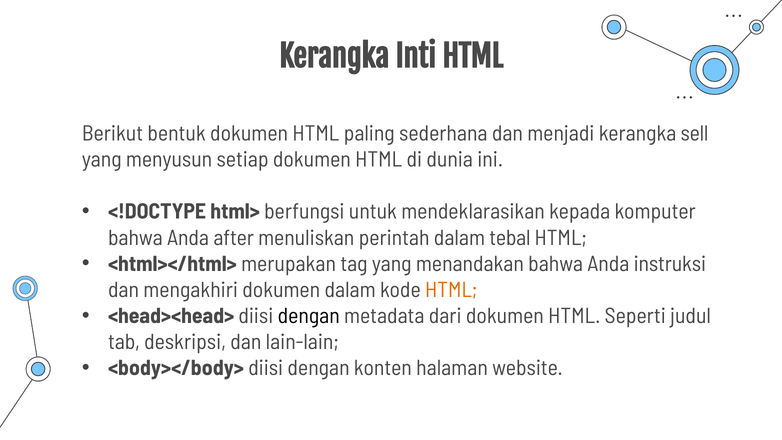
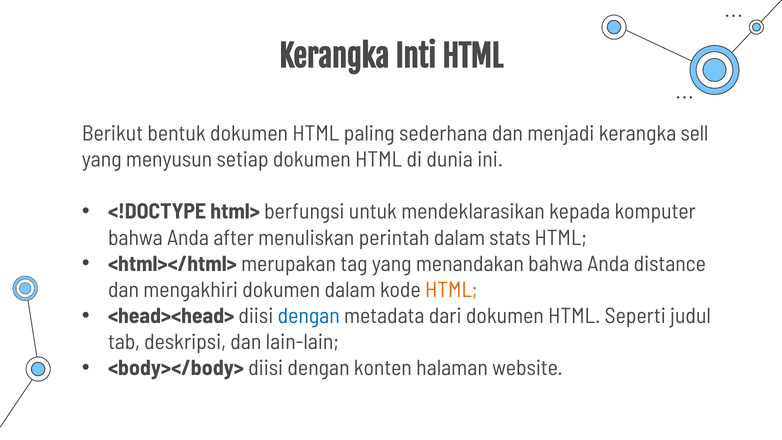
tebal: tebal -> stats
instruksi: instruksi -> distance
dengan at (309, 316) colour: black -> blue
